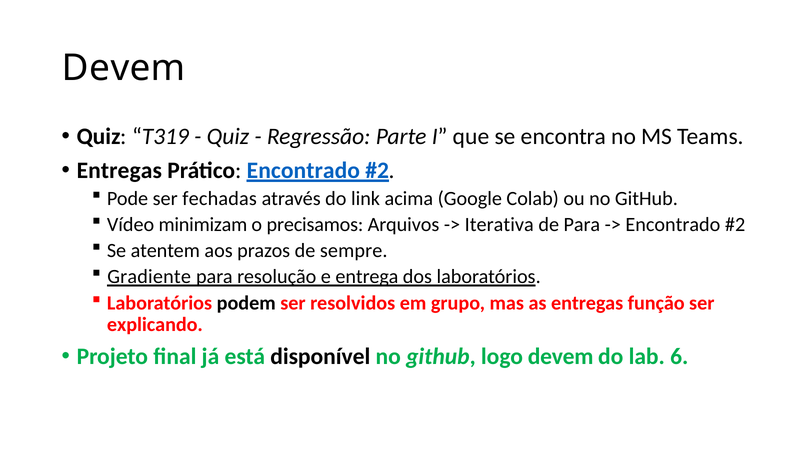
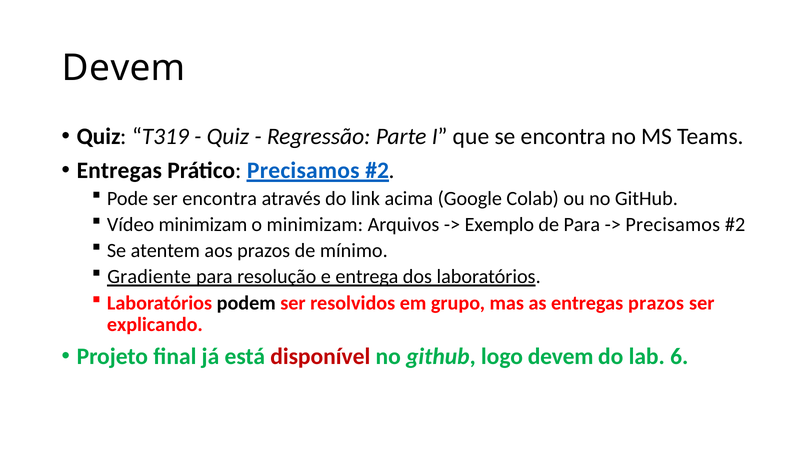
Prático Encontrado: Encontrado -> Precisamos
ser fechadas: fechadas -> encontra
o precisamos: precisamos -> minimizam
Iterativa: Iterativa -> Exemplo
Encontrado at (673, 225): Encontrado -> Precisamos
sempre: sempre -> mínimo
entregas função: função -> prazos
disponível colour: black -> red
